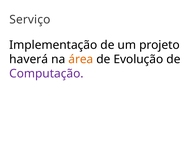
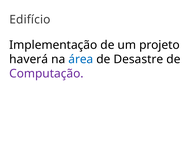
Serviço: Serviço -> Edifício
área colour: orange -> blue
Evolução: Evolução -> Desastre
